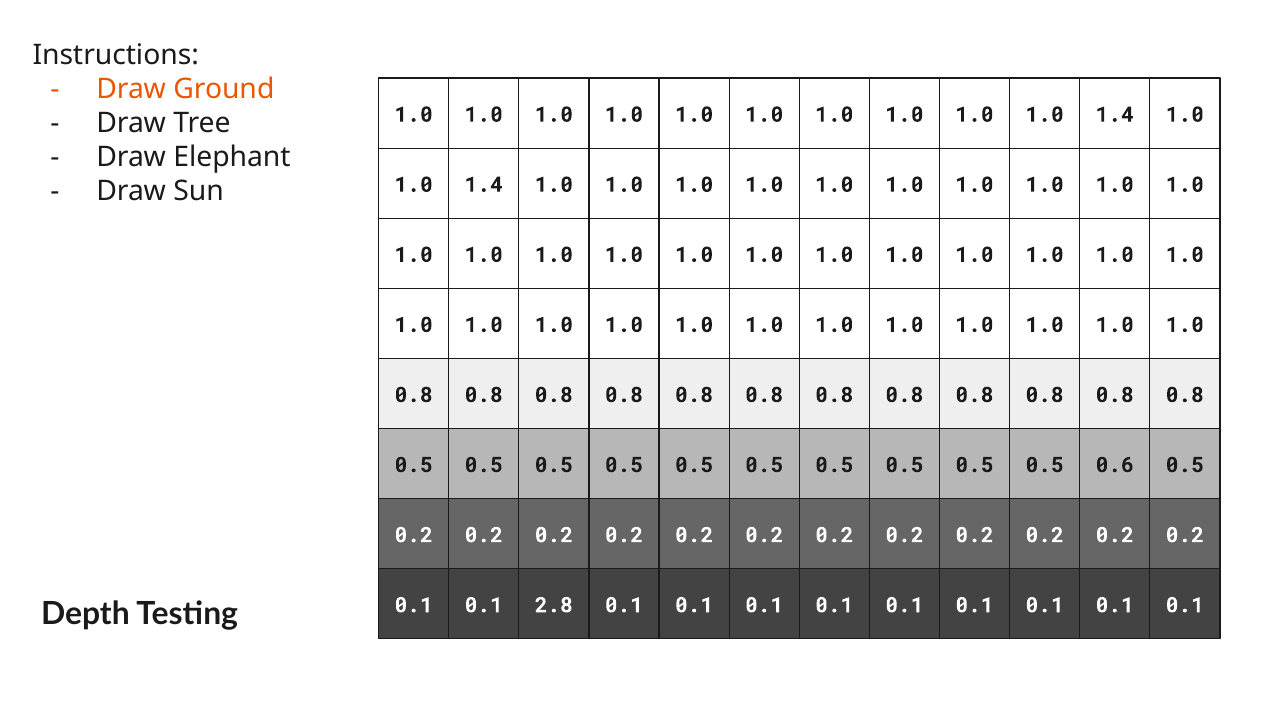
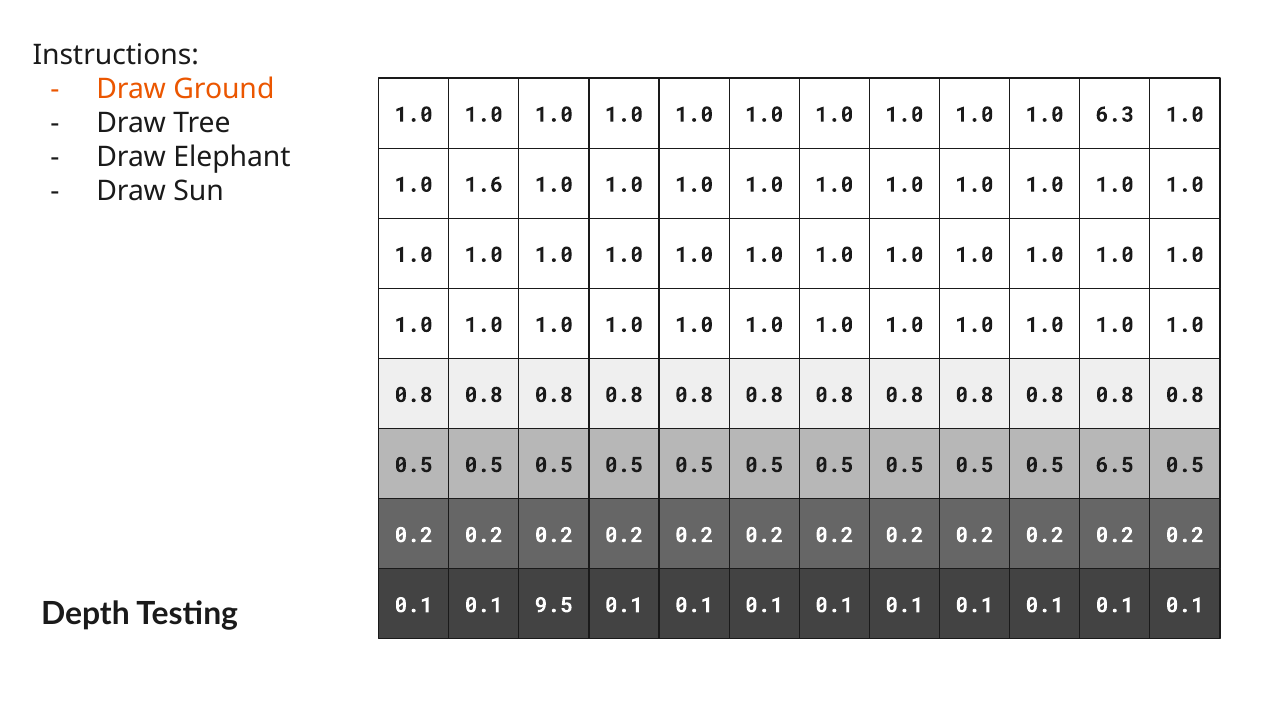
1.4 at (1115, 115): 1.4 -> 6.3
1.0 1.4: 1.4 -> 1.6
0.6: 0.6 -> 6.5
2.8: 2.8 -> 9.5
